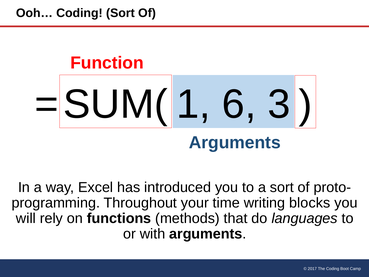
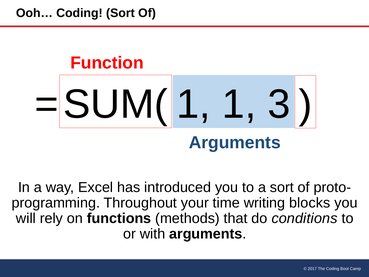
1 6: 6 -> 1
languages: languages -> conditions
